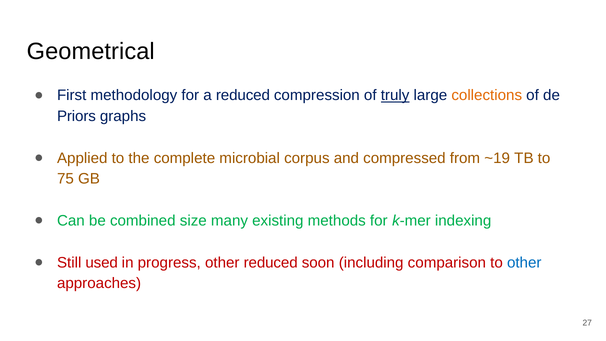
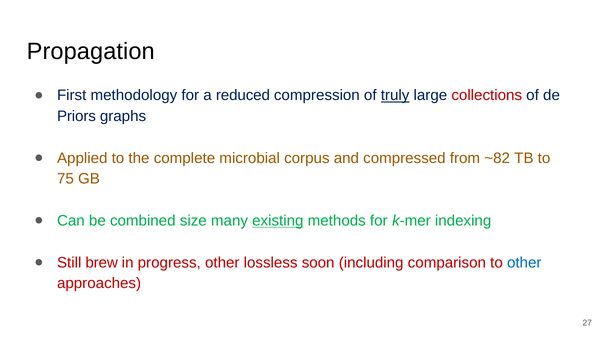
Geometrical: Geometrical -> Propagation
collections colour: orange -> red
~19: ~19 -> ~82
existing underline: none -> present
used: used -> brew
other reduced: reduced -> lossless
